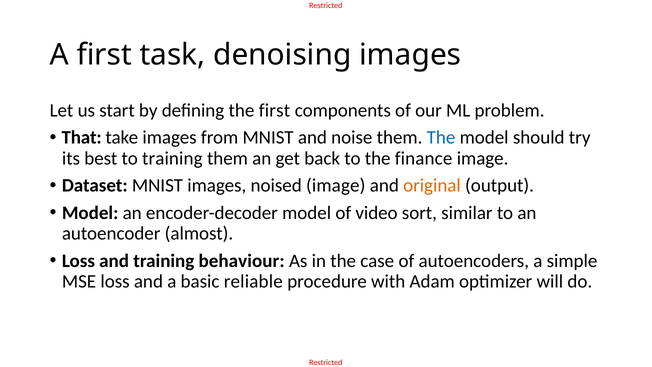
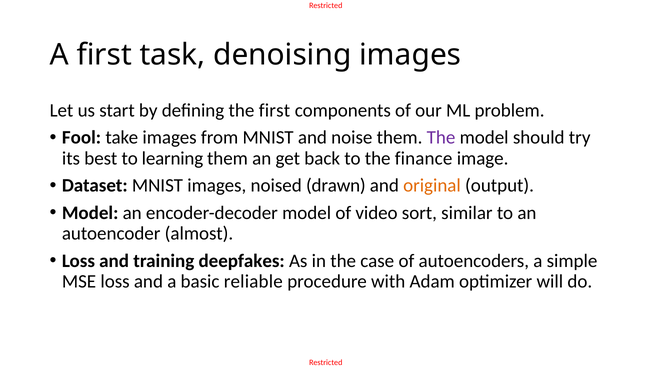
That: That -> Fool
The at (441, 138) colour: blue -> purple
to training: training -> learning
noised image: image -> drawn
behaviour: behaviour -> deepfakes
